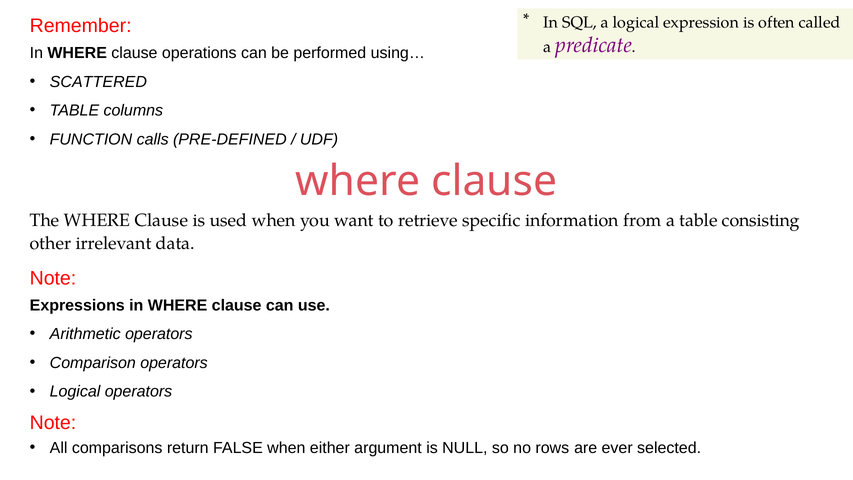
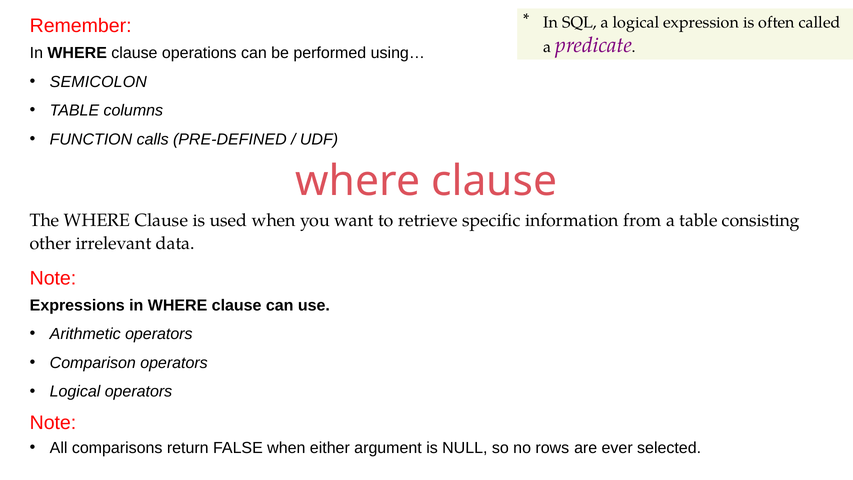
SCATTERED: SCATTERED -> SEMICOLON
